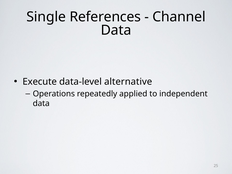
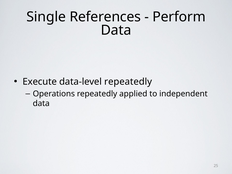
Channel: Channel -> Perform
data-level alternative: alternative -> repeatedly
